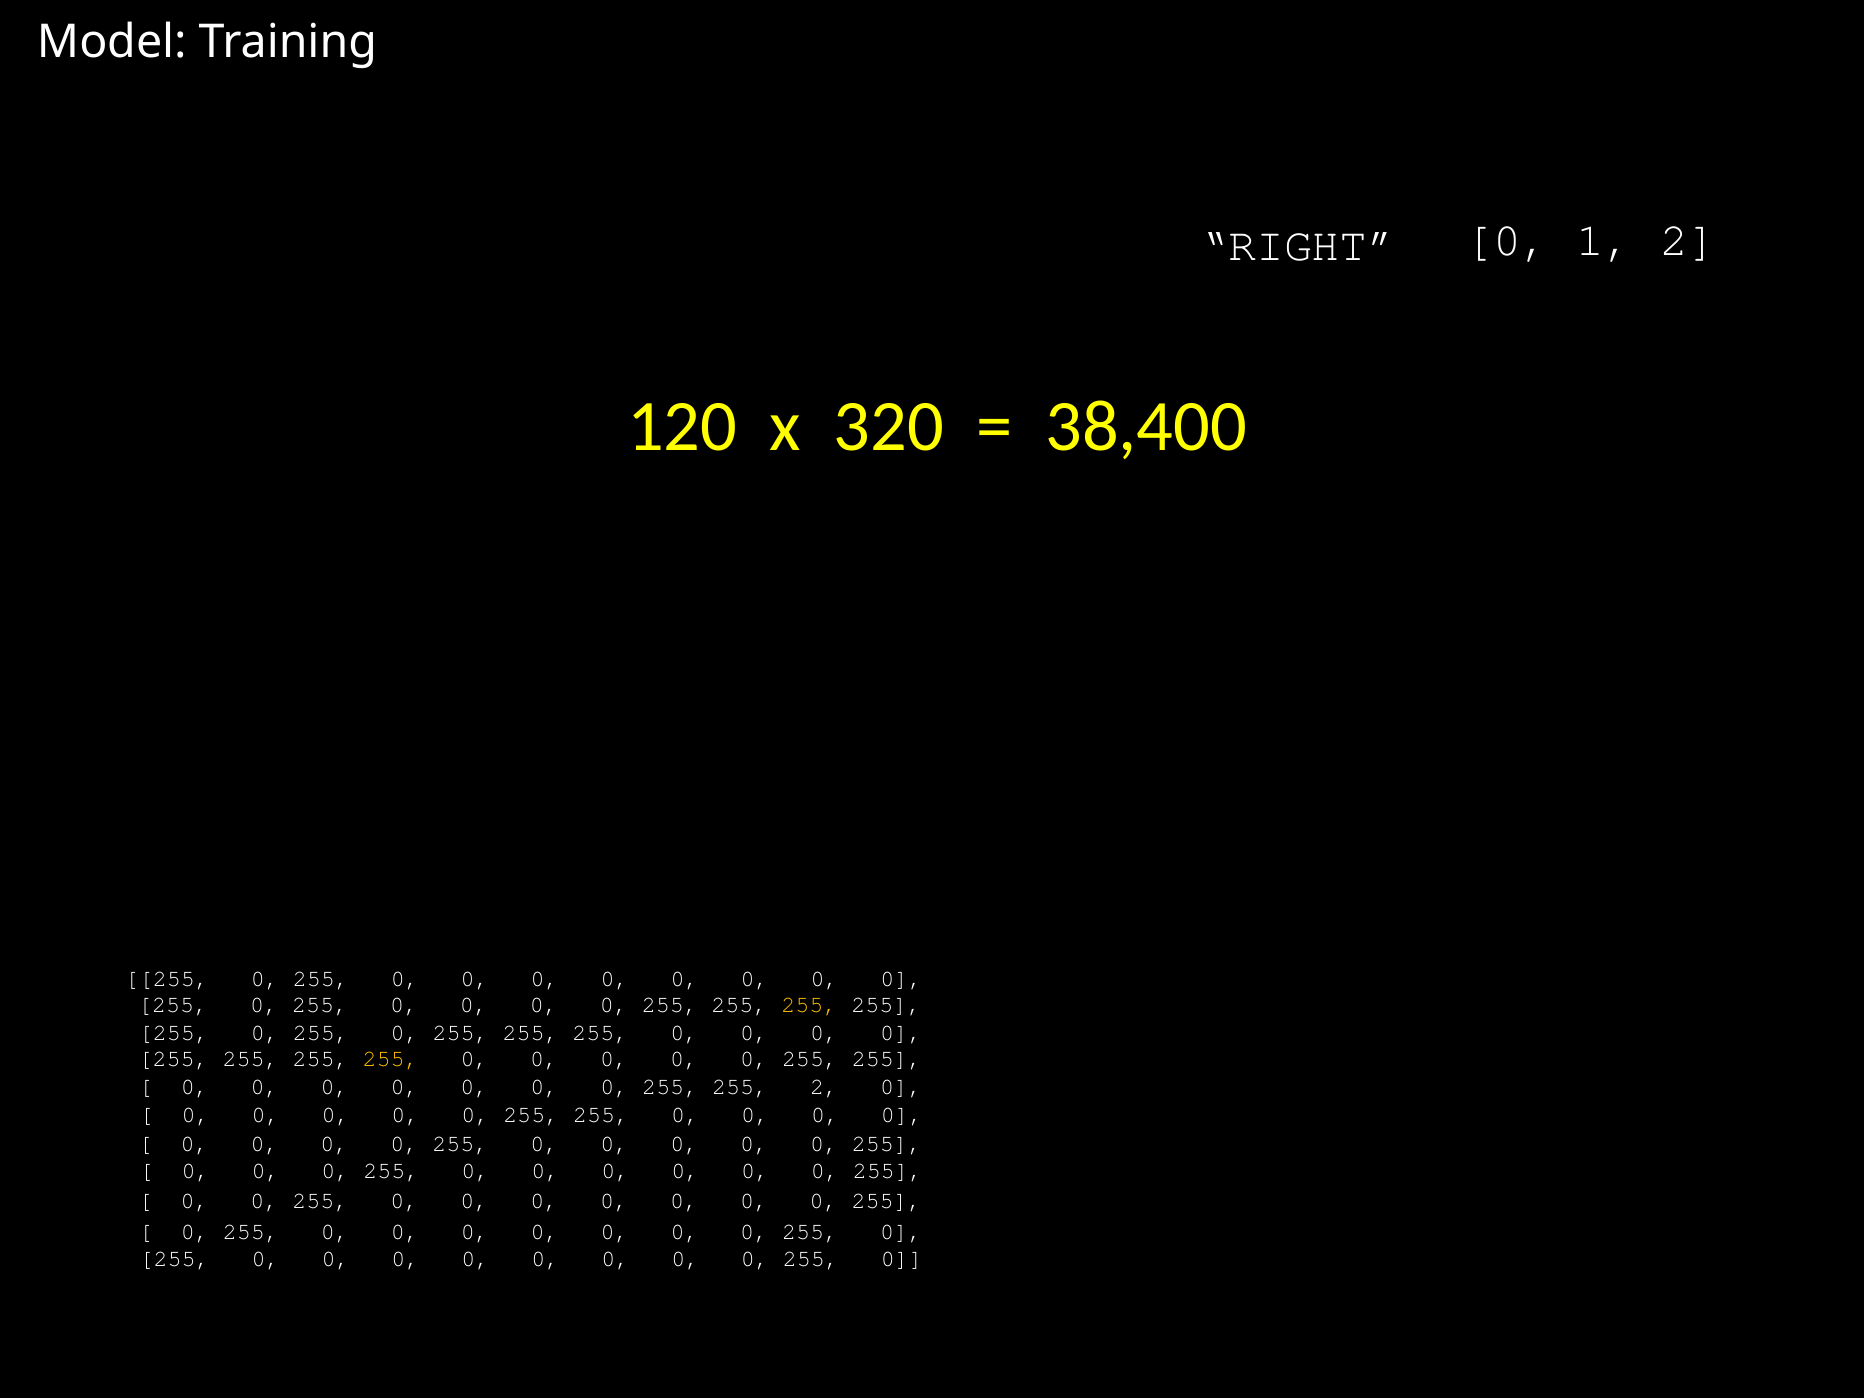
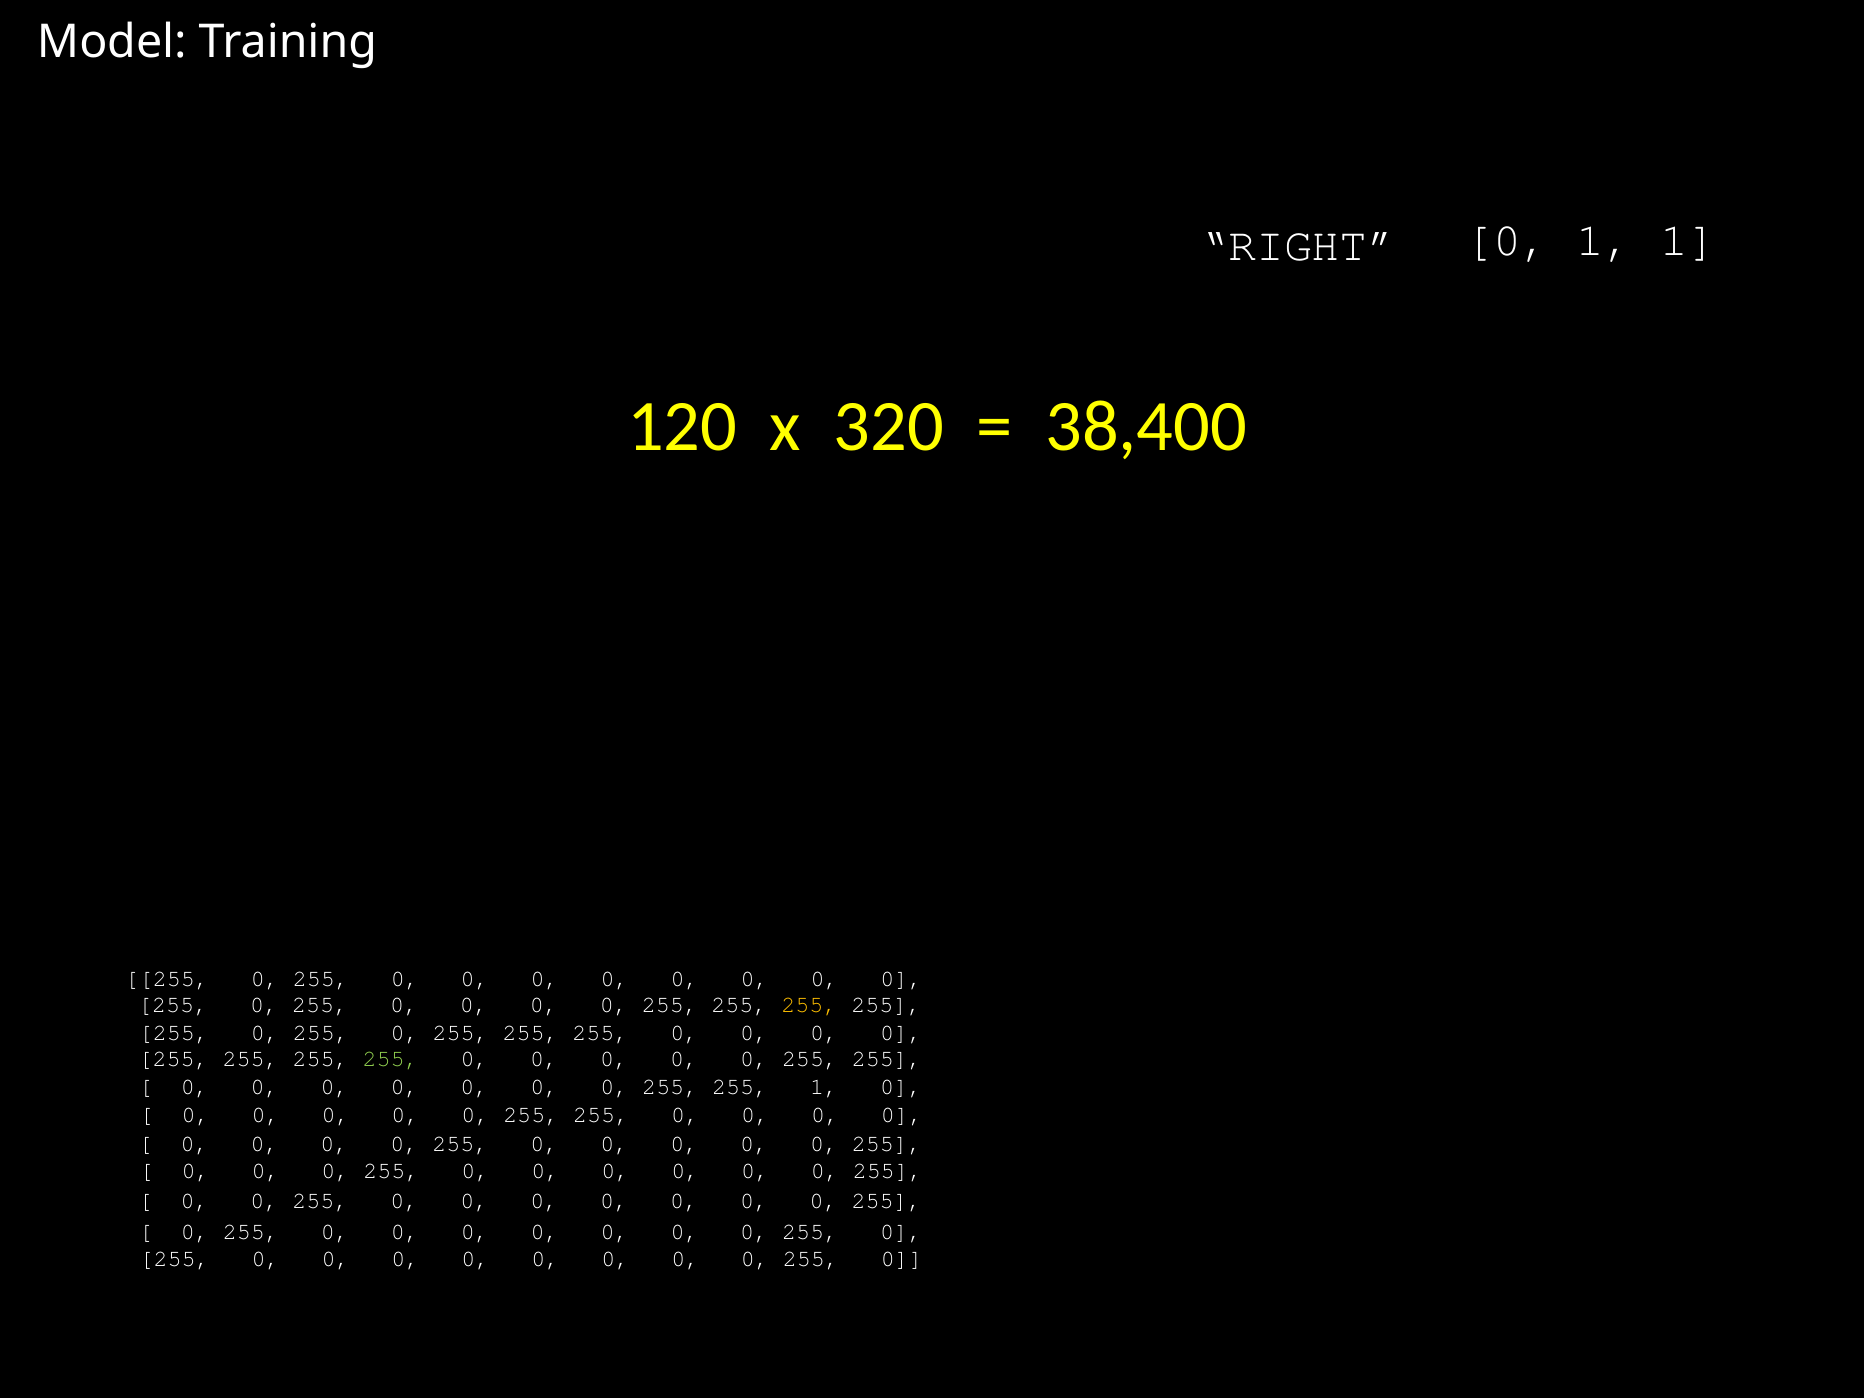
1 2: 2 -> 1
255 at (391, 1059) colour: yellow -> light green
255 2: 2 -> 1
